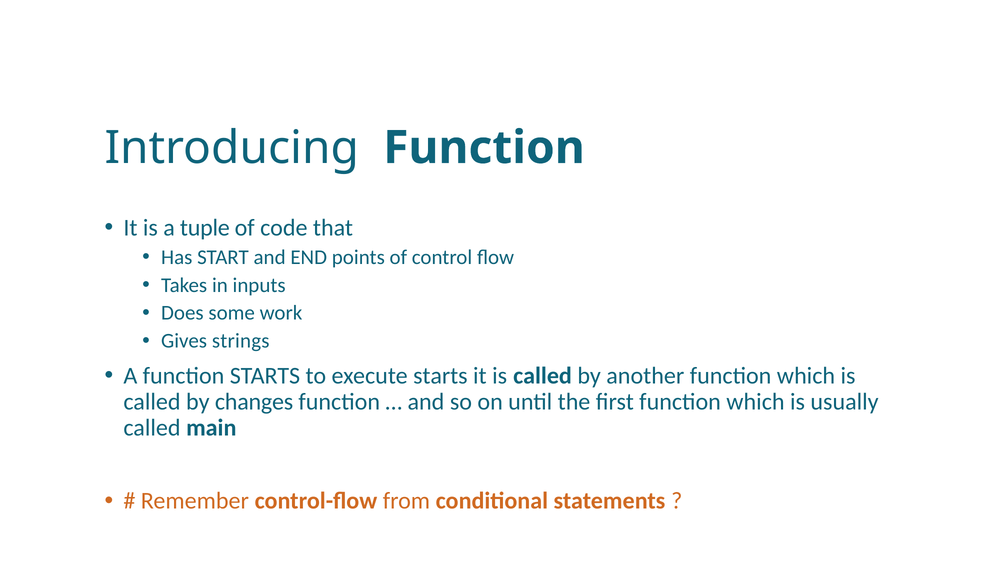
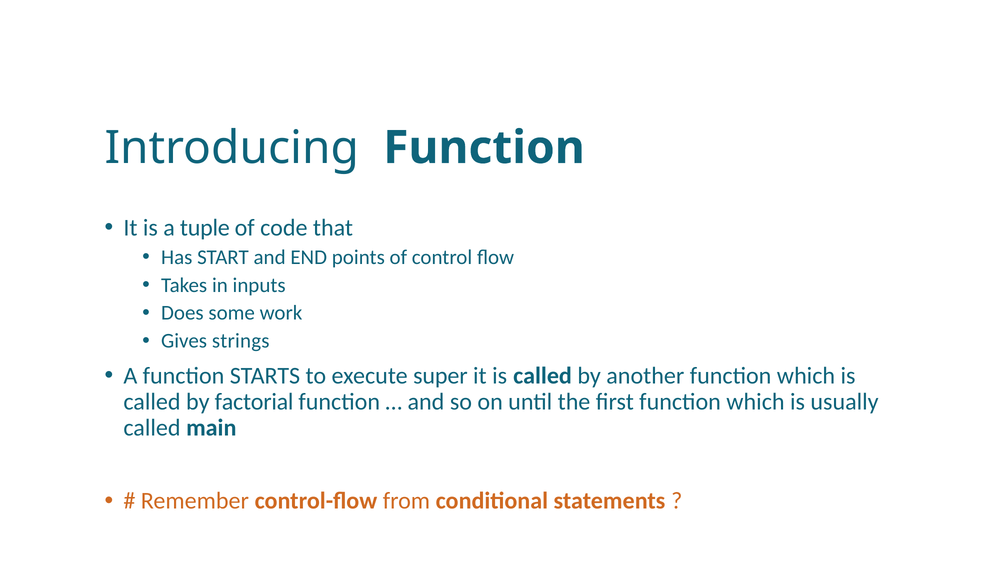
execute starts: starts -> super
changes: changes -> factorial
